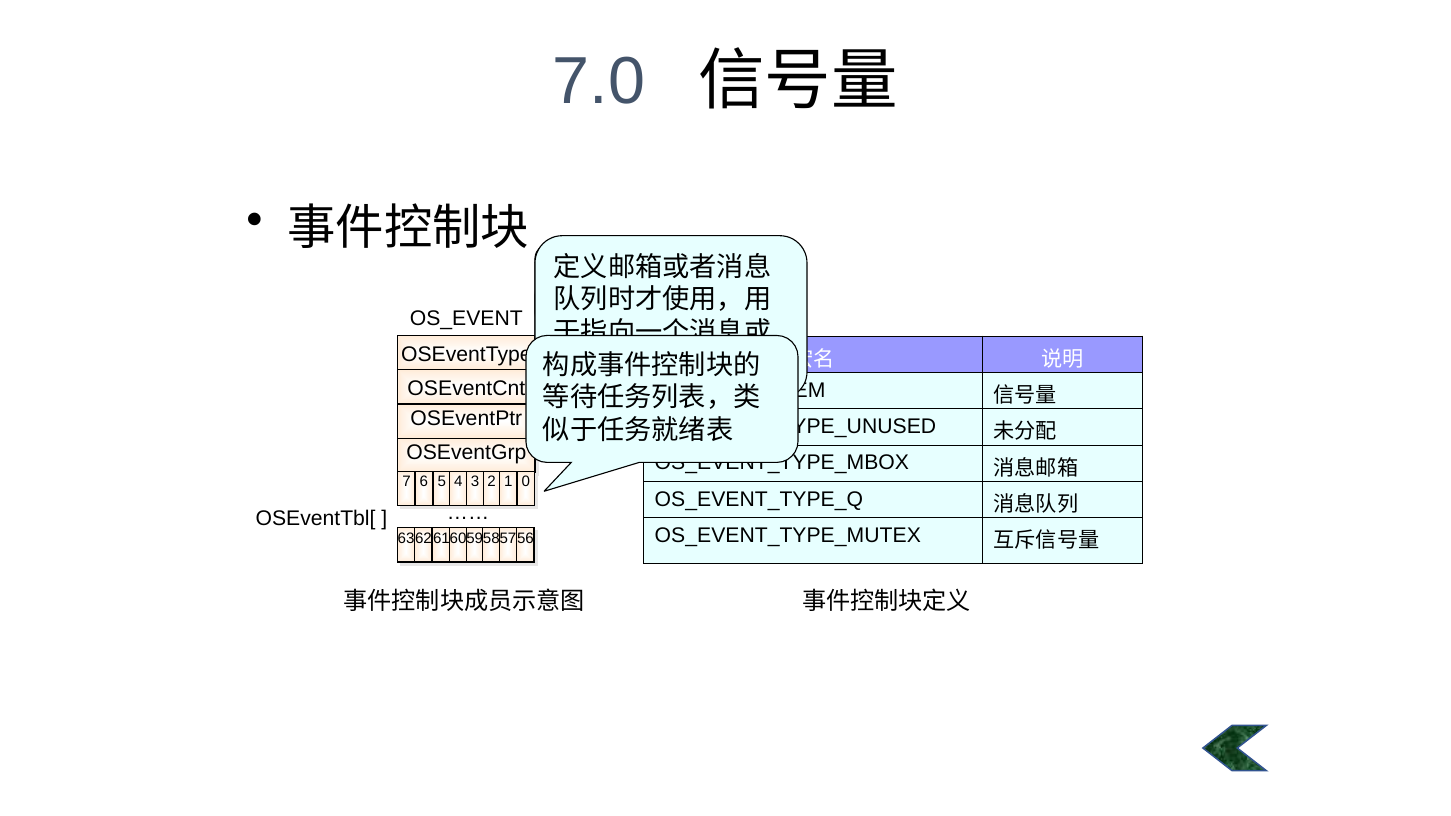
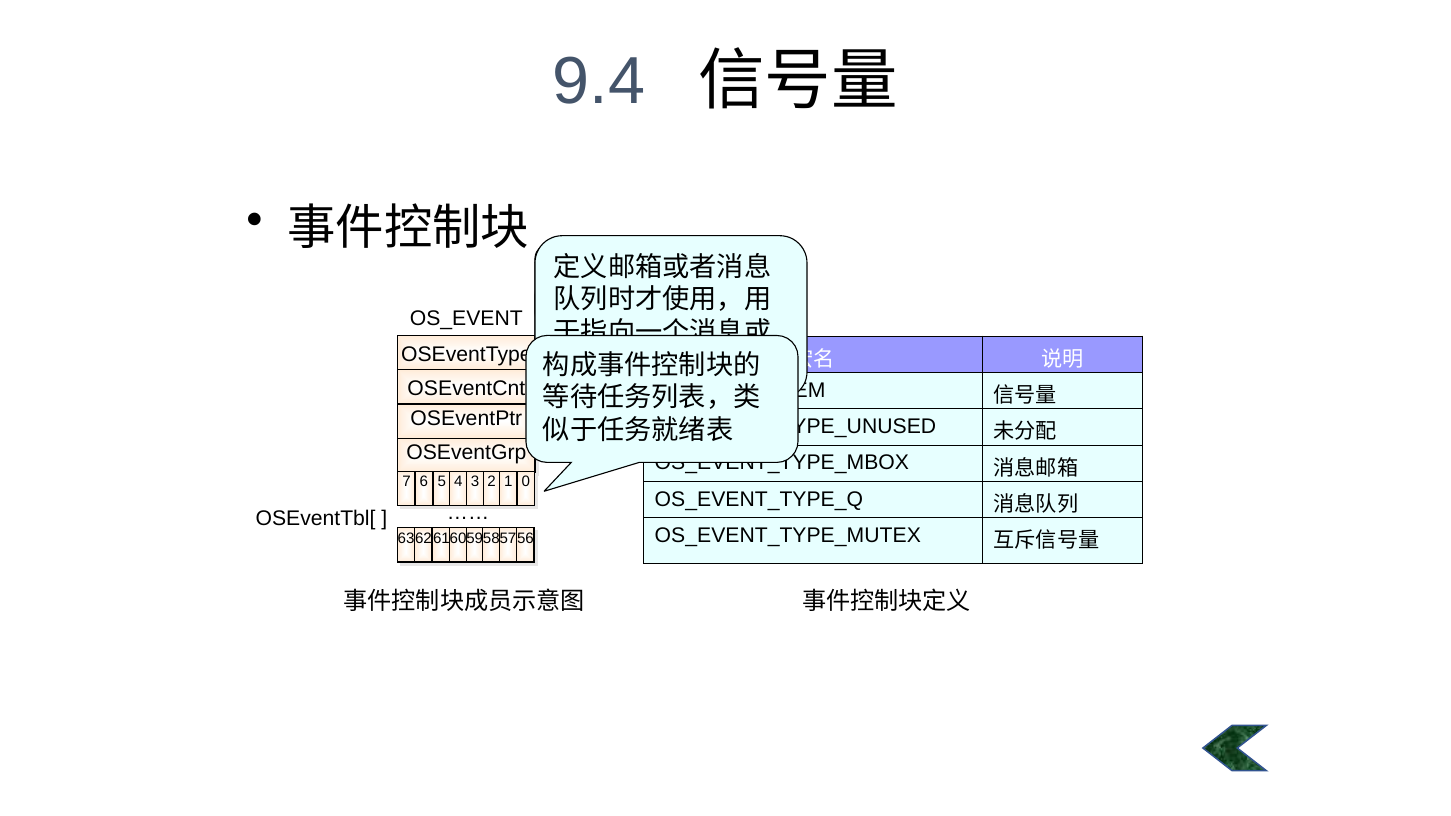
7.0: 7.0 -> 9.4
